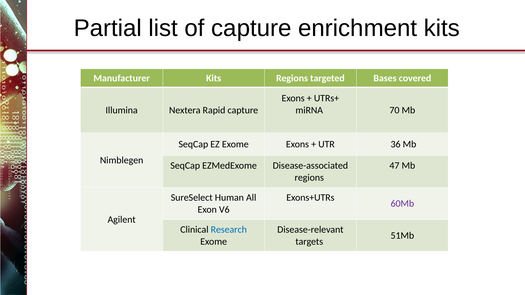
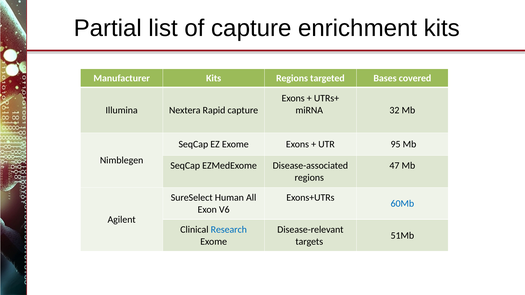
70: 70 -> 32
36: 36 -> 95
60Mb colour: purple -> blue
